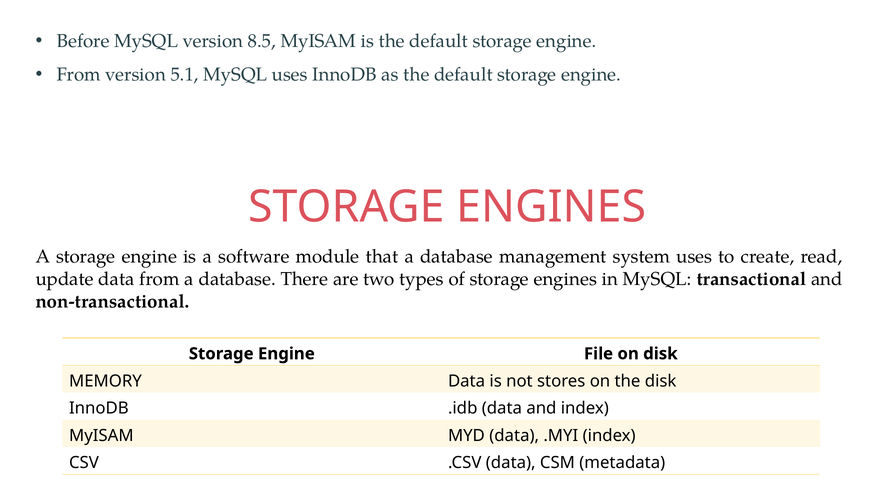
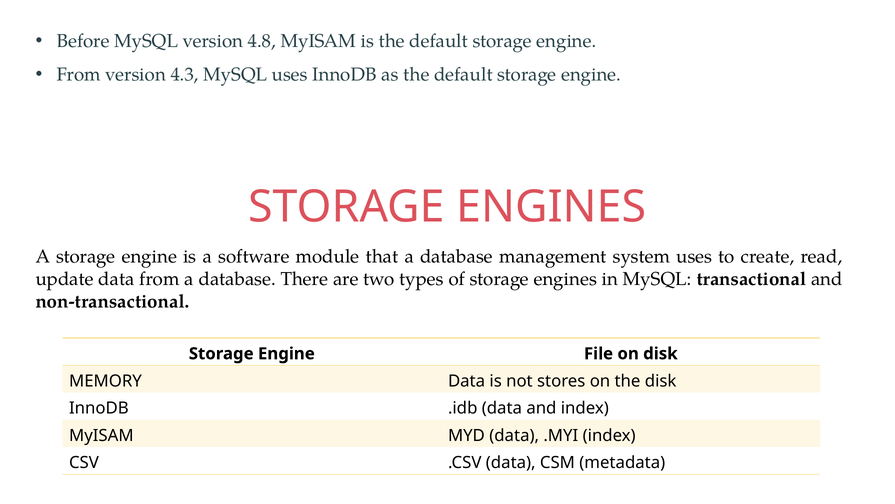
8.5: 8.5 -> 4.8
5.1: 5.1 -> 4.3
